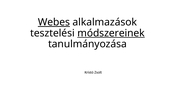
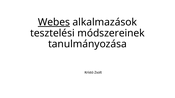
módszereinek underline: present -> none
